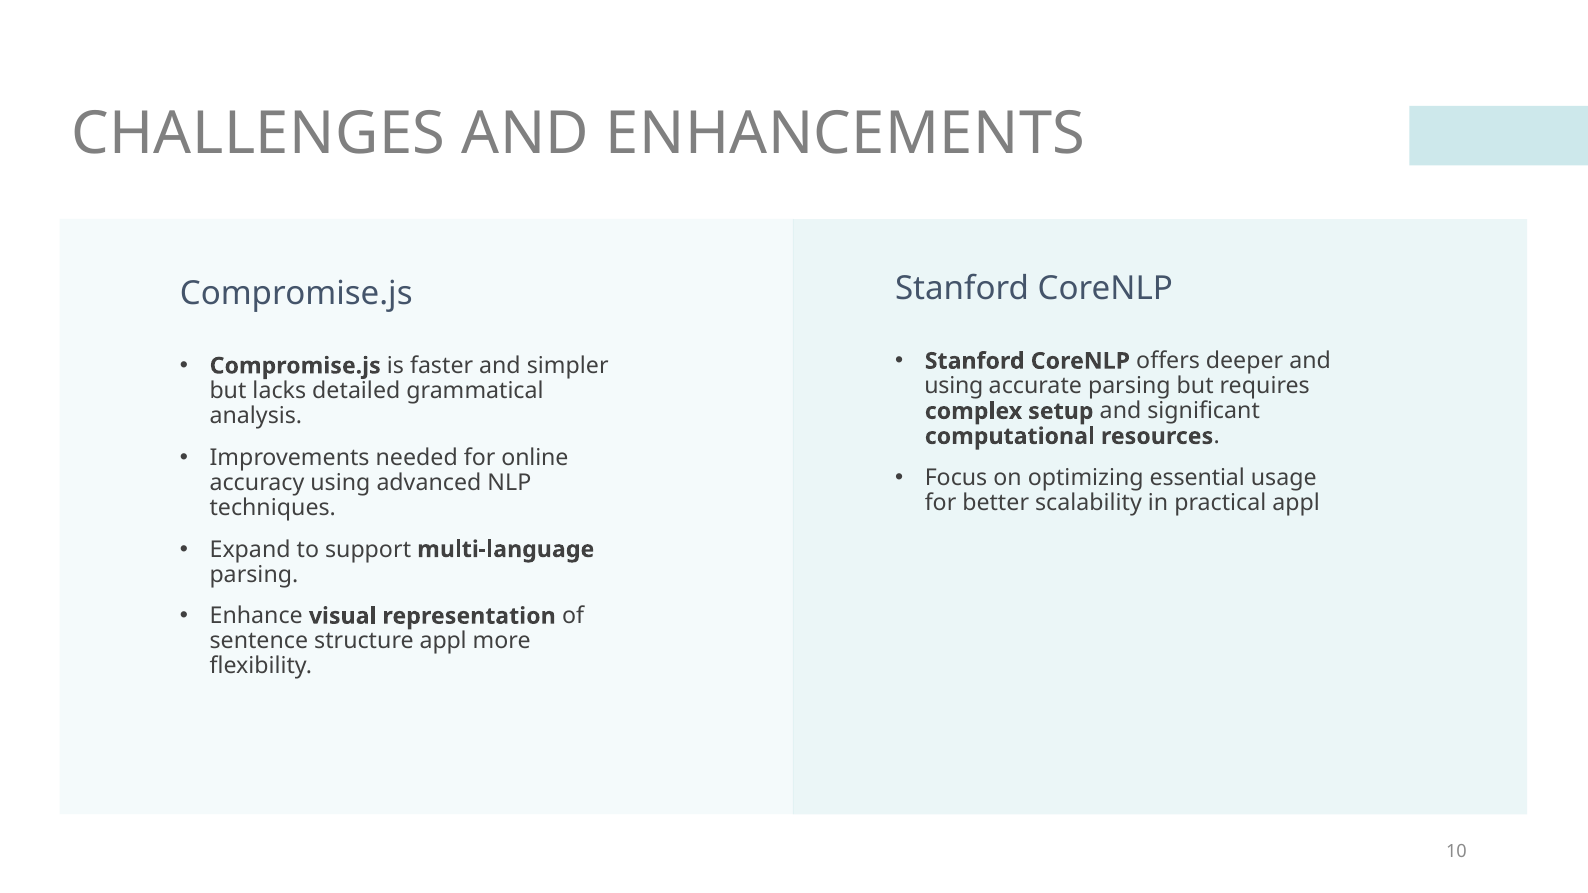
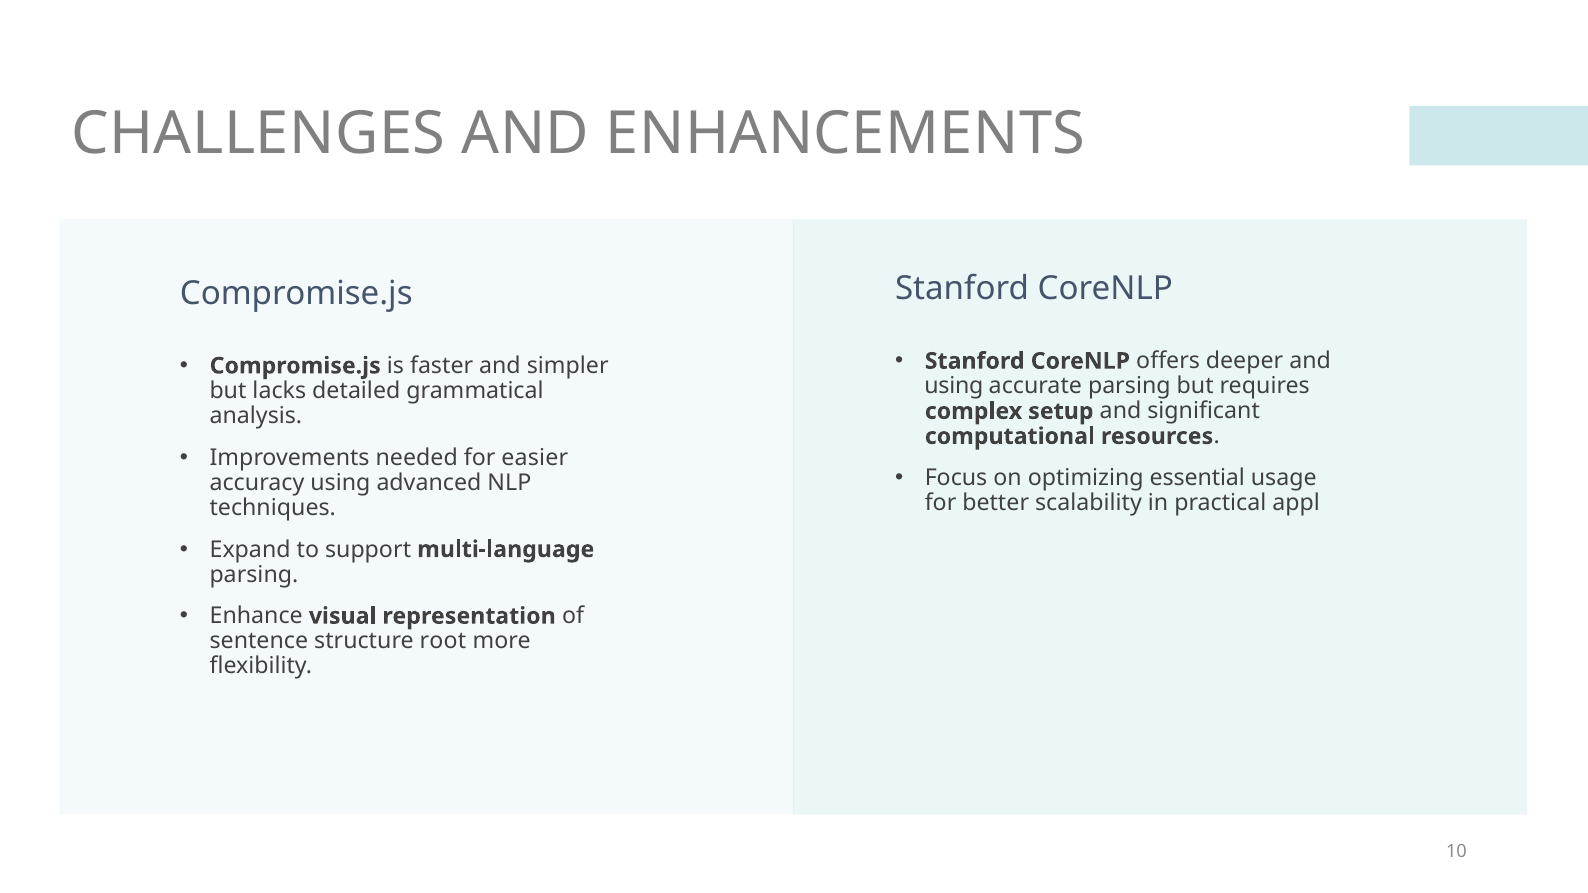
online: online -> easier
structure appl: appl -> root
